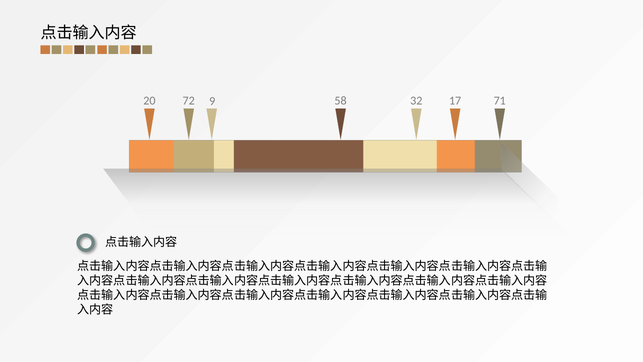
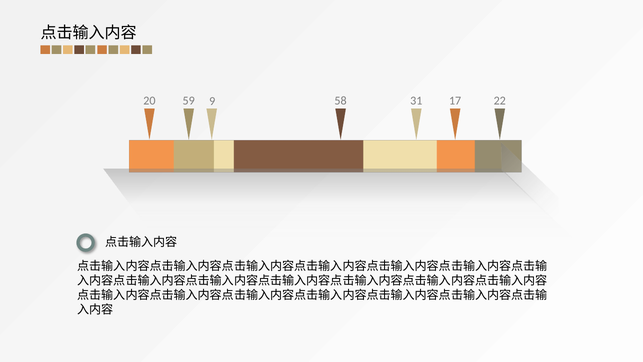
72: 72 -> 59
32: 32 -> 31
71: 71 -> 22
